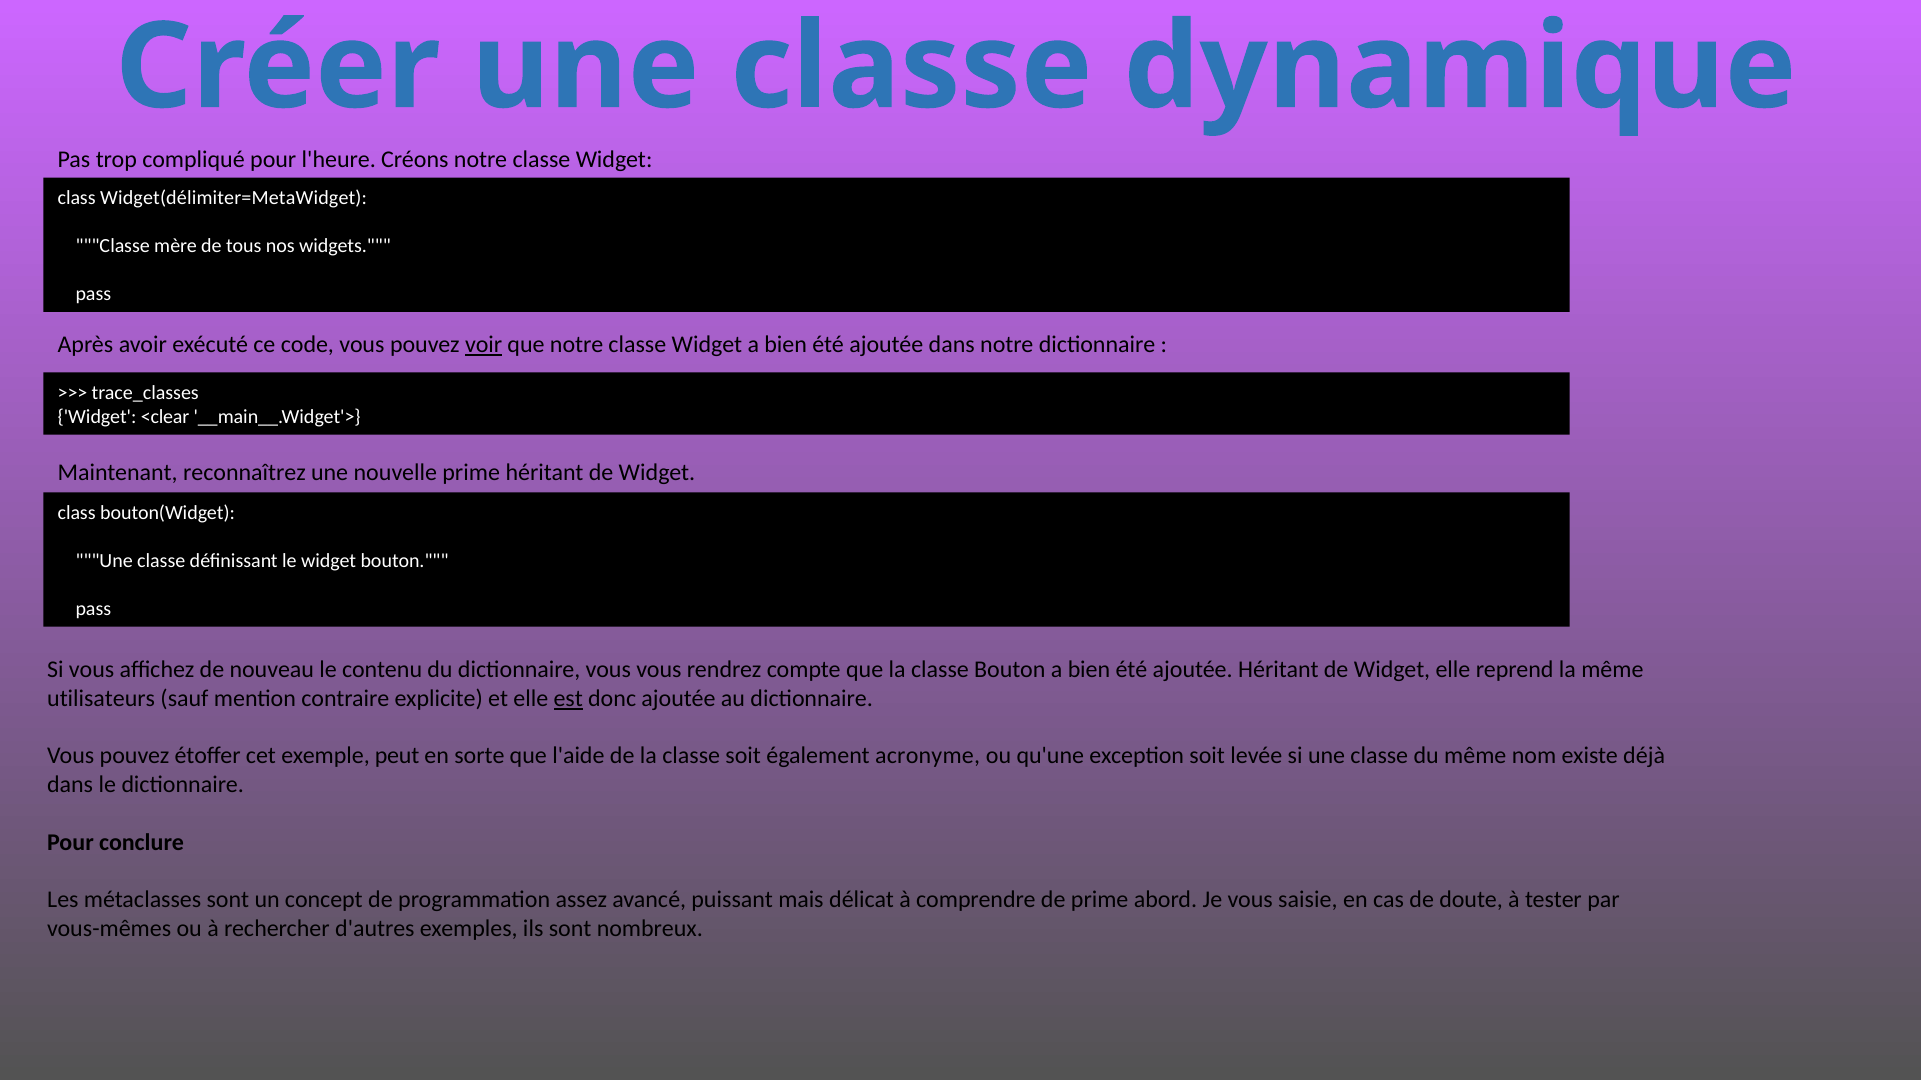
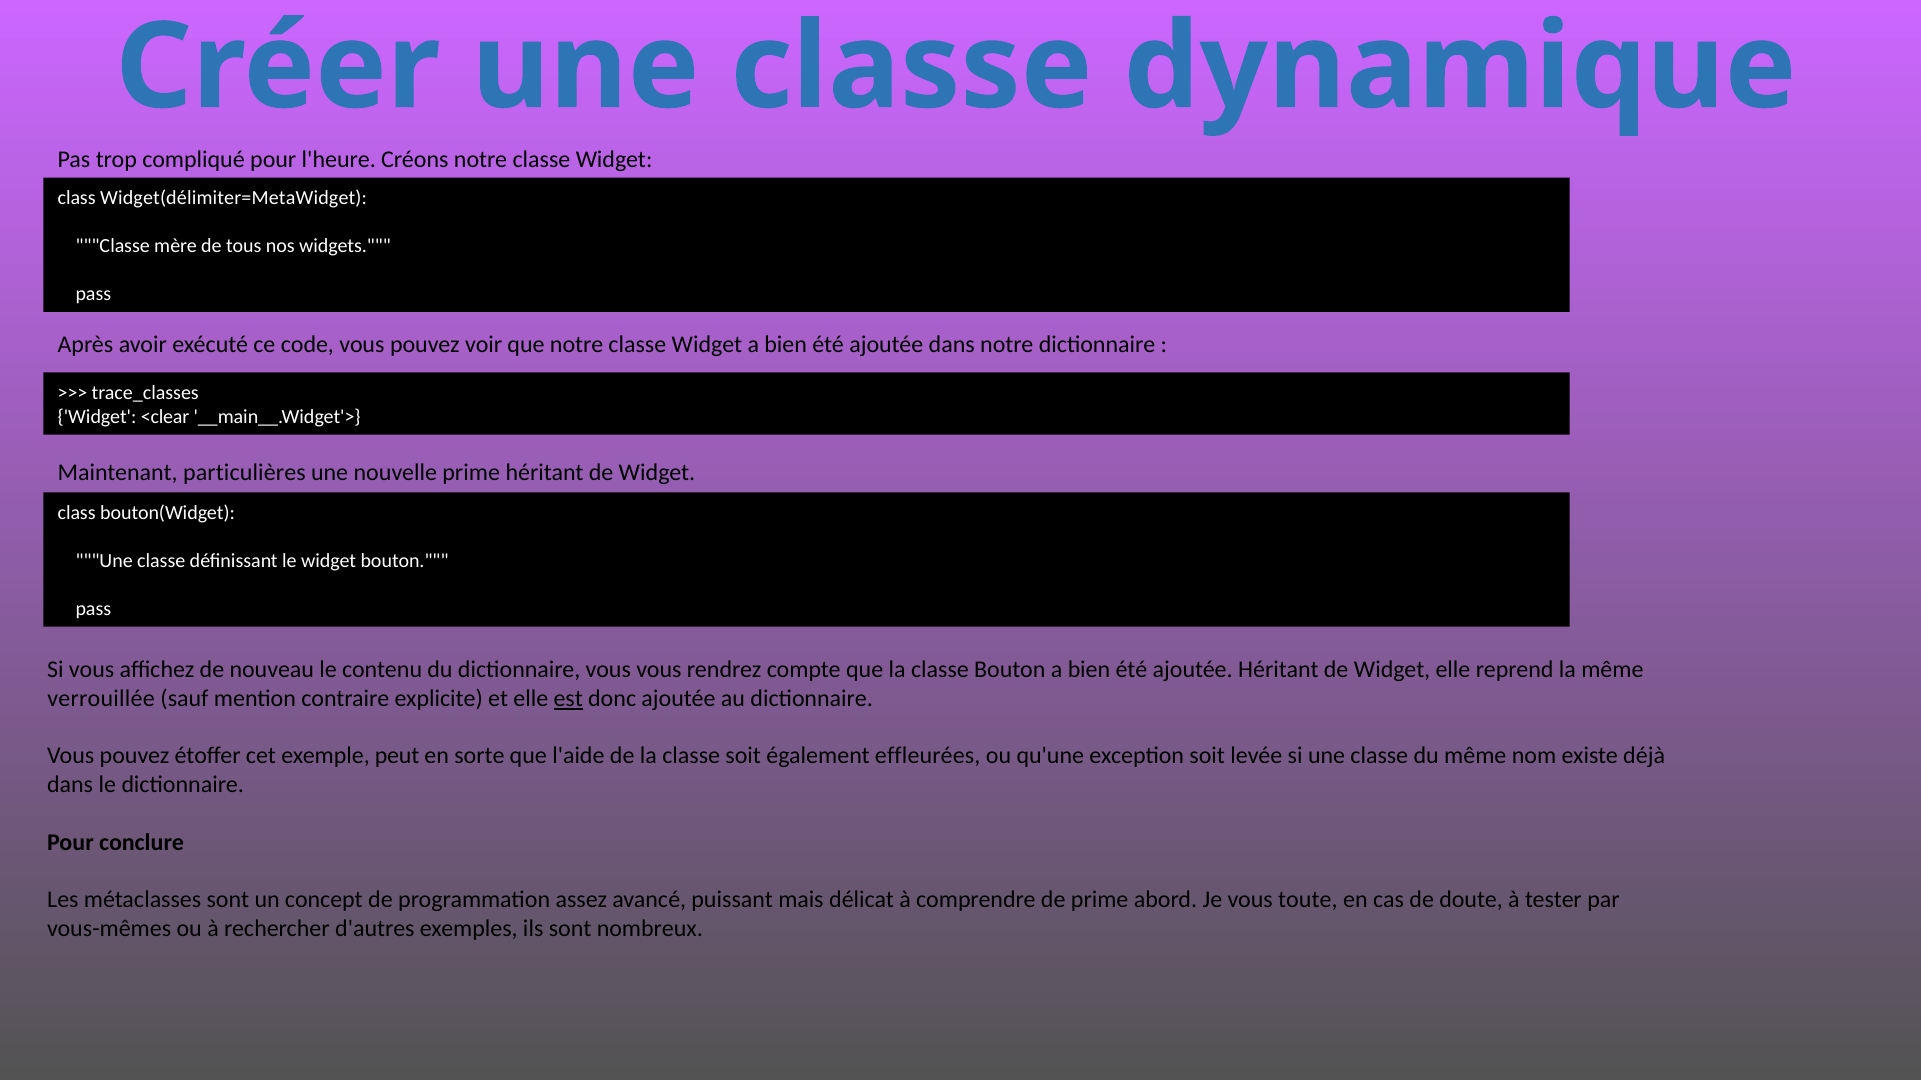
voir underline: present -> none
reconnaîtrez: reconnaîtrez -> particulières
utilisateurs: utilisateurs -> verrouillée
acronyme: acronyme -> effleurées
saisie: saisie -> toute
